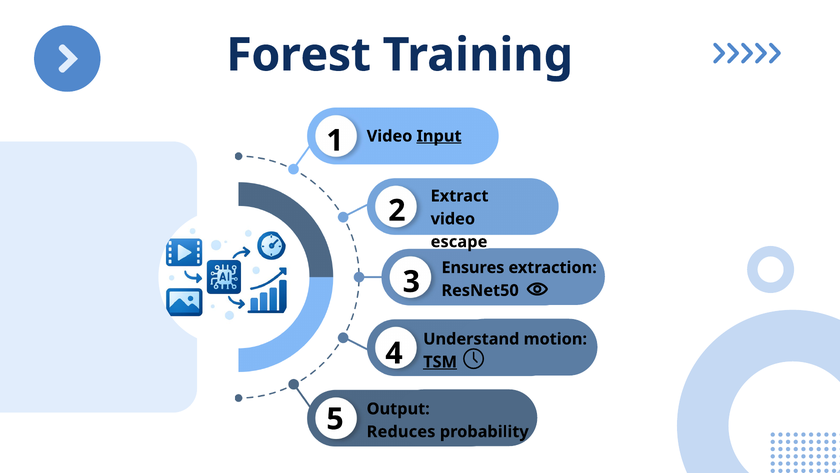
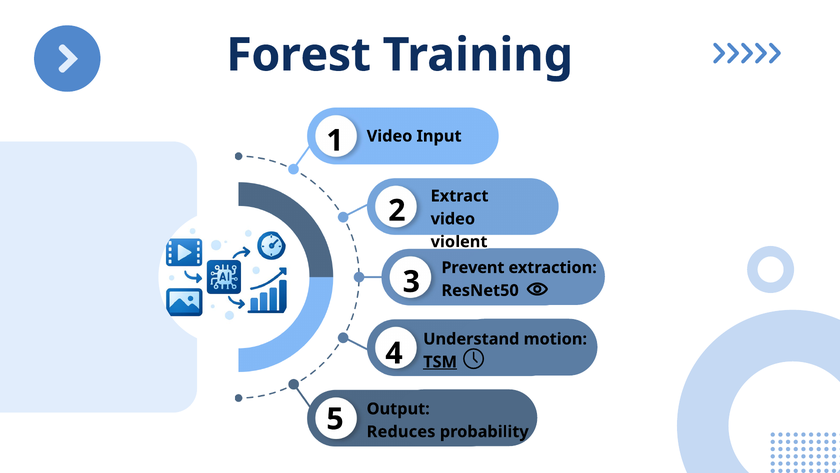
Input underline: present -> none
escape: escape -> violent
Ensures: Ensures -> Prevent
